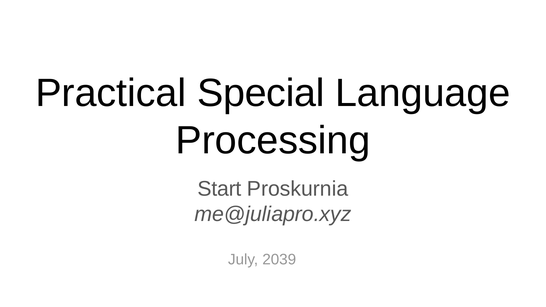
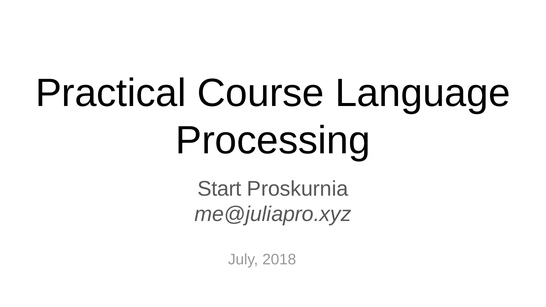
Special: Special -> Course
2039: 2039 -> 2018
